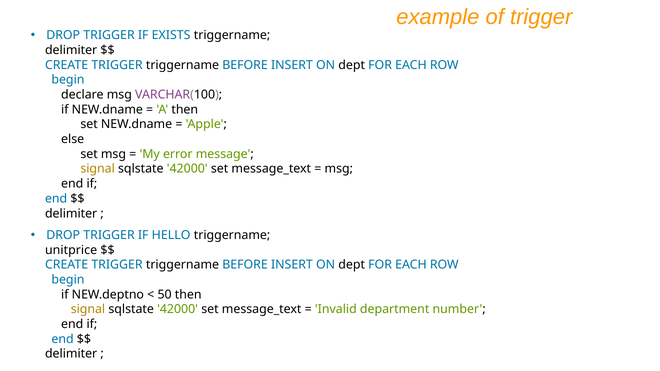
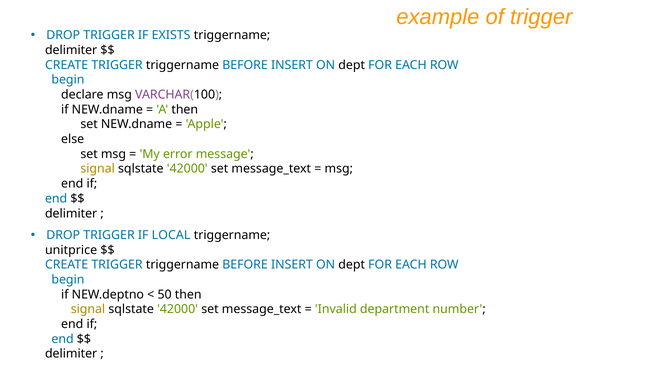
HELLO: HELLO -> LOCAL
